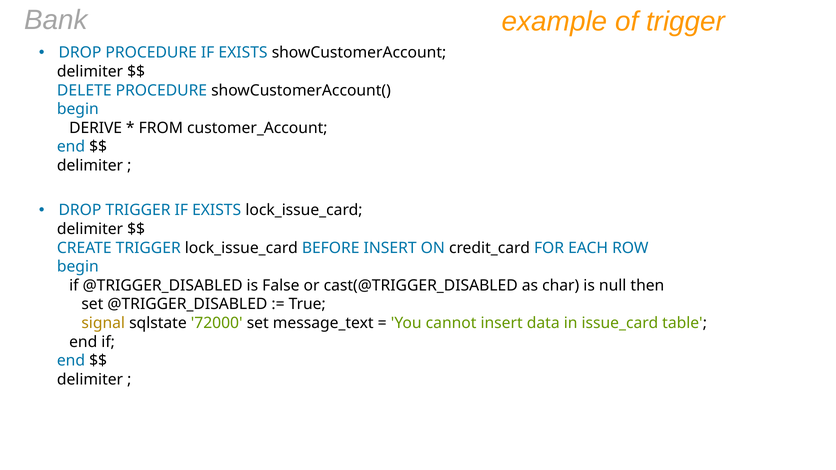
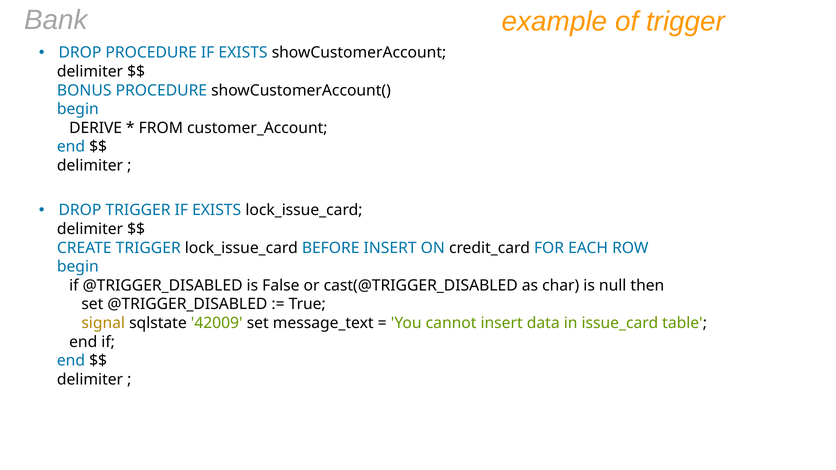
DELETE: DELETE -> BONUS
72000: 72000 -> 42009
